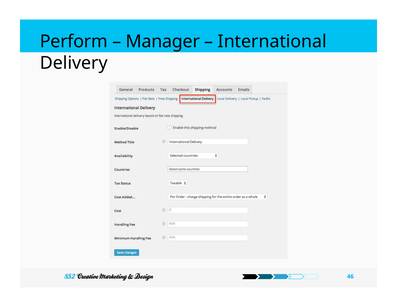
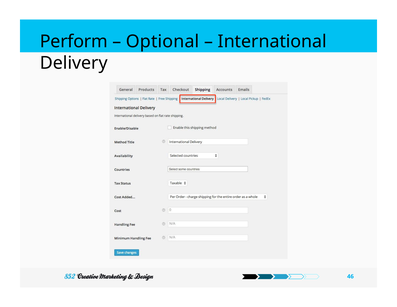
Manager: Manager -> Optional
